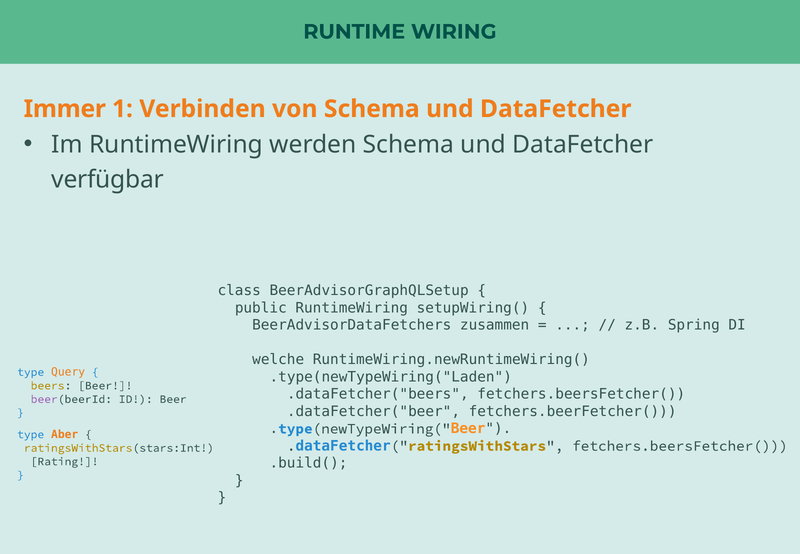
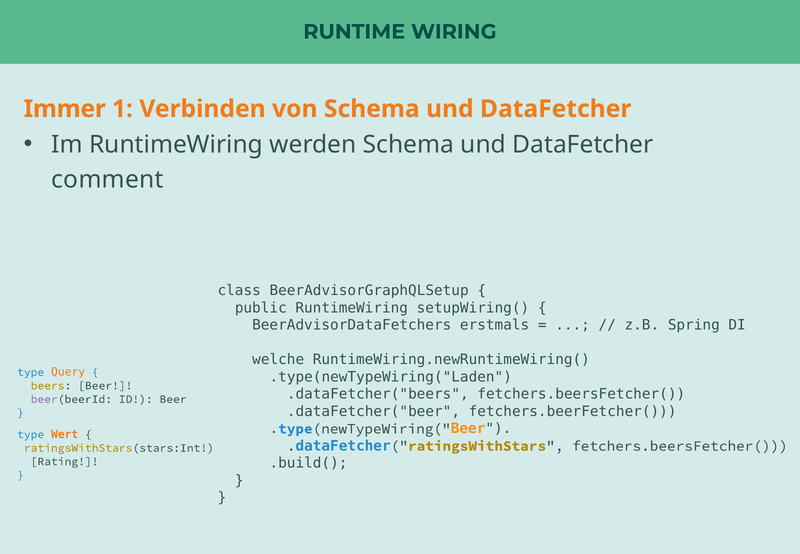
verfügbar: verfügbar -> comment
zusammen: zusammen -> erstmals
Aber: Aber -> Wert
